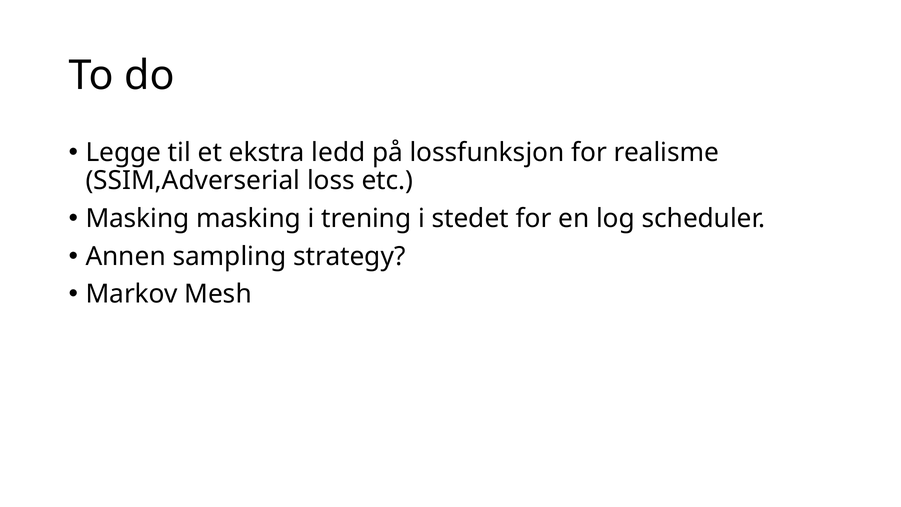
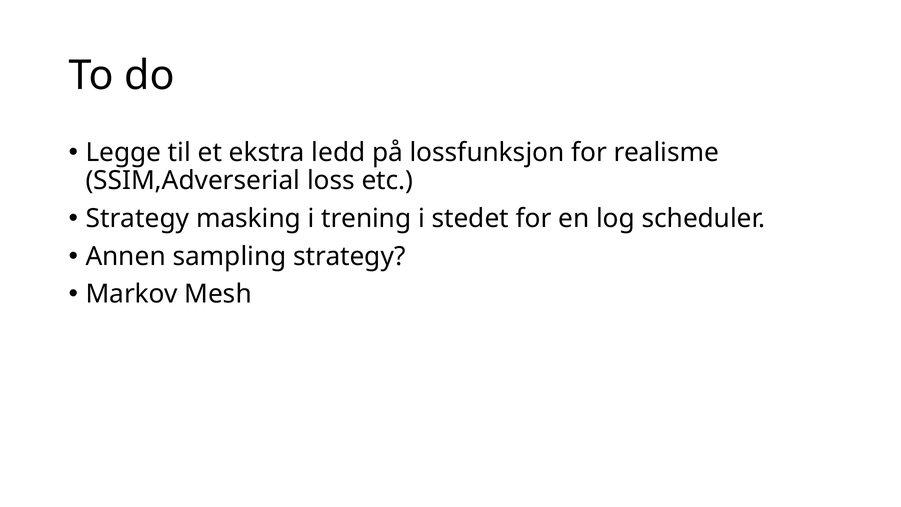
Masking at (138, 218): Masking -> Strategy
